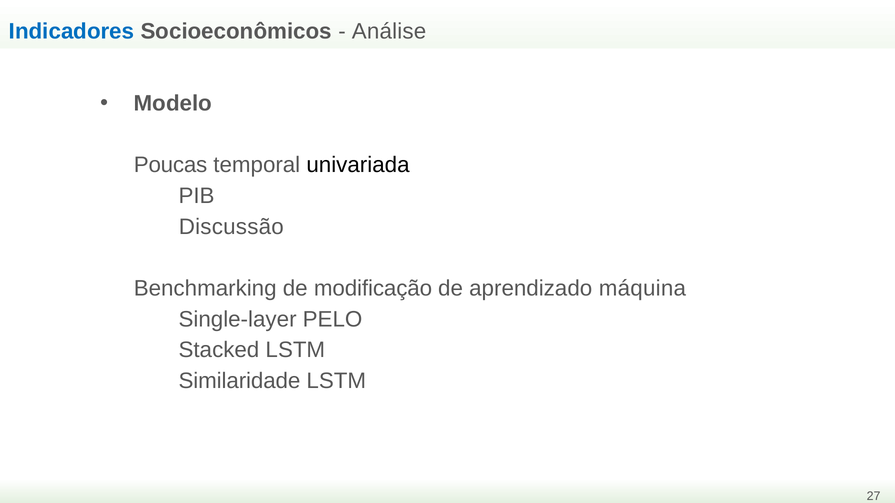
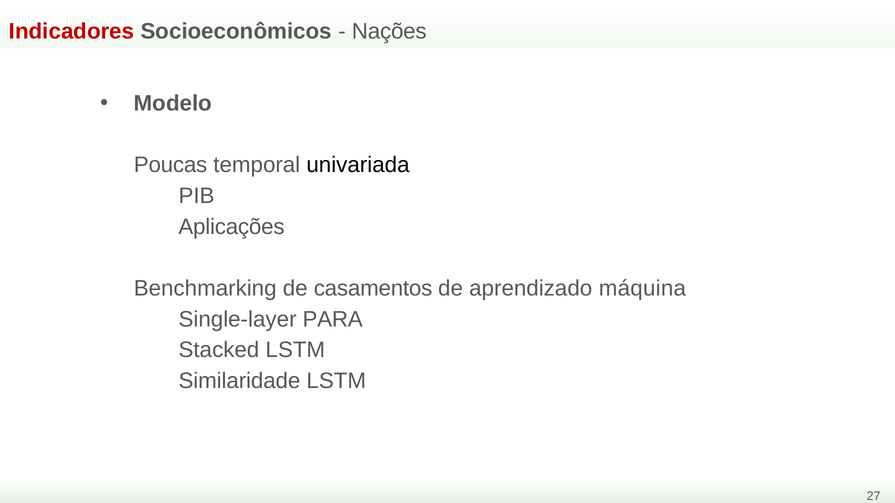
Indicadores colour: blue -> red
Análise: Análise -> Nações
Discussão: Discussão -> Aplicações
modificação: modificação -> casamentos
PELO: PELO -> PARA
